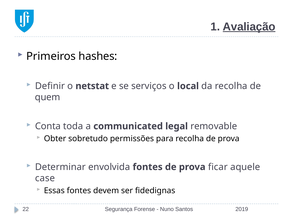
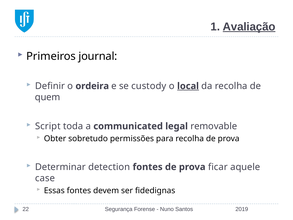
hashes: hashes -> journal
netstat: netstat -> ordeira
serviços: serviços -> custody
local underline: none -> present
Conta: Conta -> Script
envolvida: envolvida -> detection
